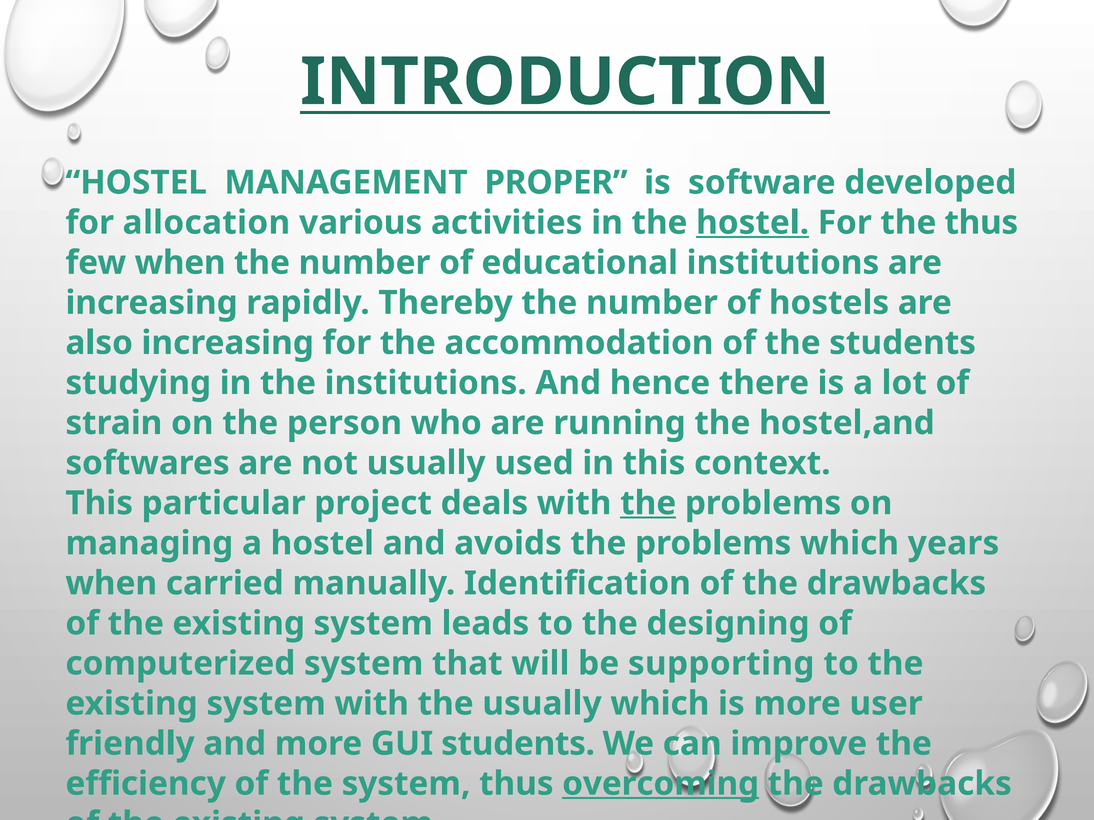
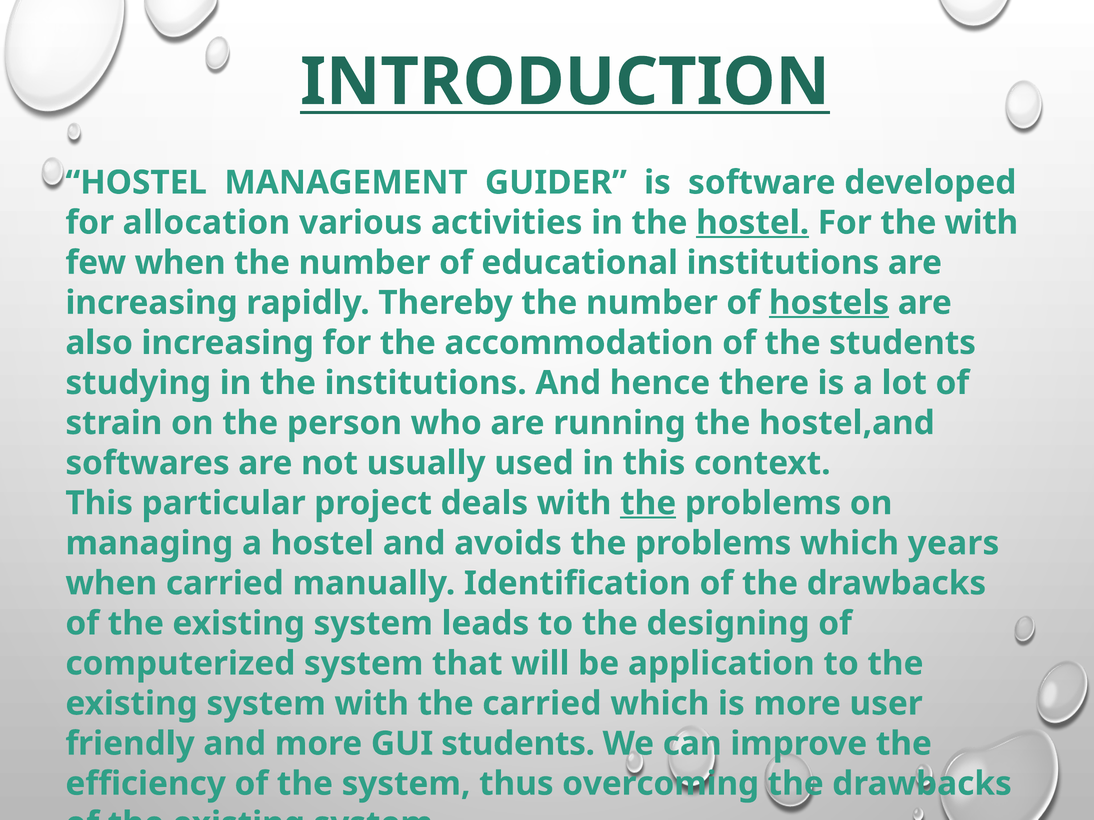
PROPER: PROPER -> GUIDER
the thus: thus -> with
hostels underline: none -> present
supporting: supporting -> application
the usually: usually -> carried
overcoming underline: present -> none
